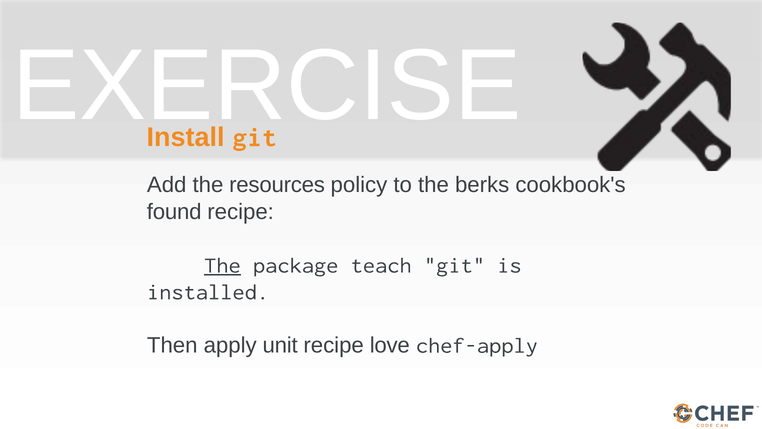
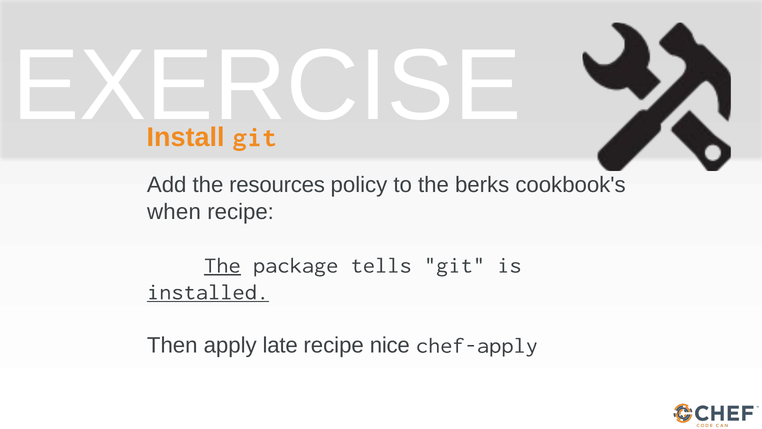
found: found -> when
teach: teach -> tells
installed underline: none -> present
unit: unit -> late
love: love -> nice
